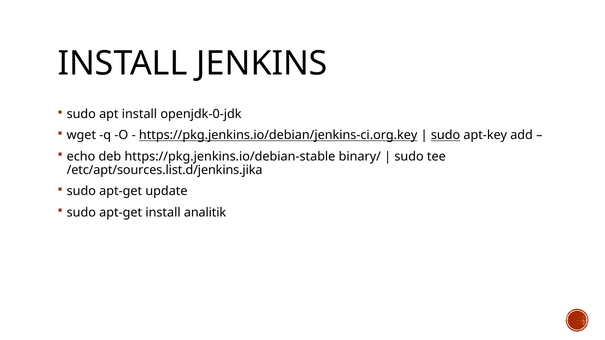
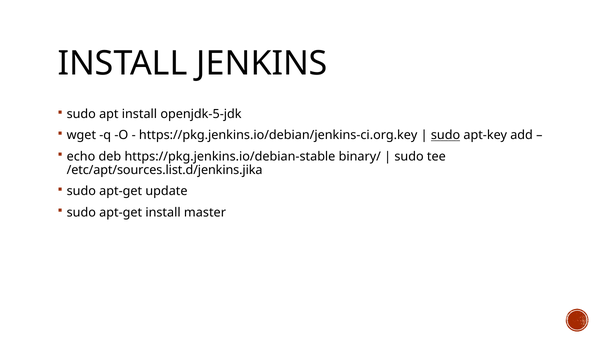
openjdk-0-jdk: openjdk-0-jdk -> openjdk-5-jdk
https://pkg.jenkins.io/debian/jenkins-ci.org.key underline: present -> none
analitik: analitik -> master
